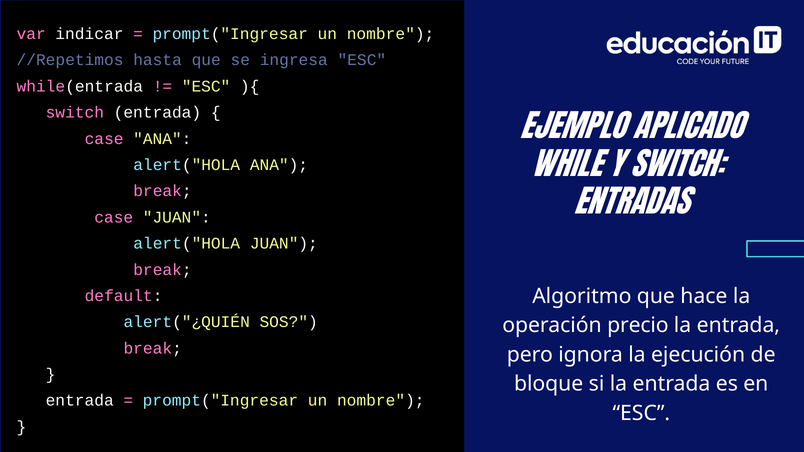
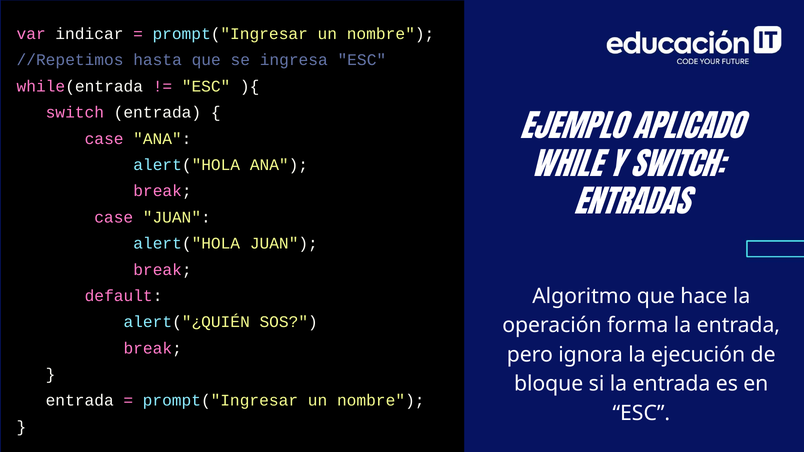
precio: precio -> forma
